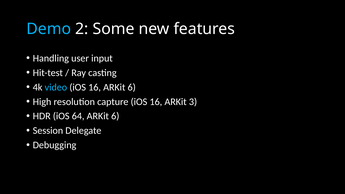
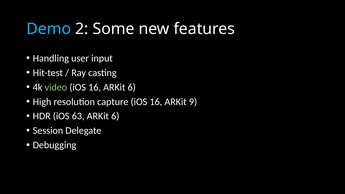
video colour: light blue -> light green
3: 3 -> 9
64: 64 -> 63
